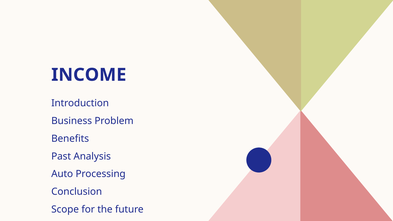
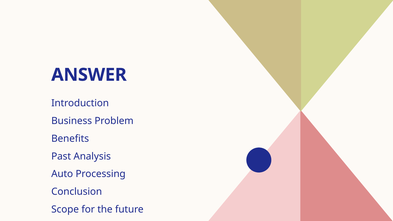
INCOME: INCOME -> ANSWER
